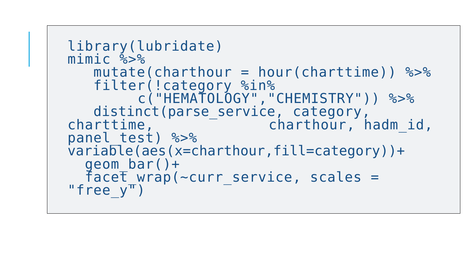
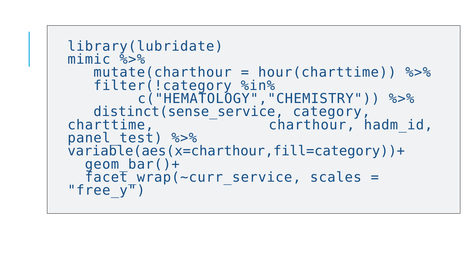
distinct(parse_service: distinct(parse_service -> distinct(sense_service
